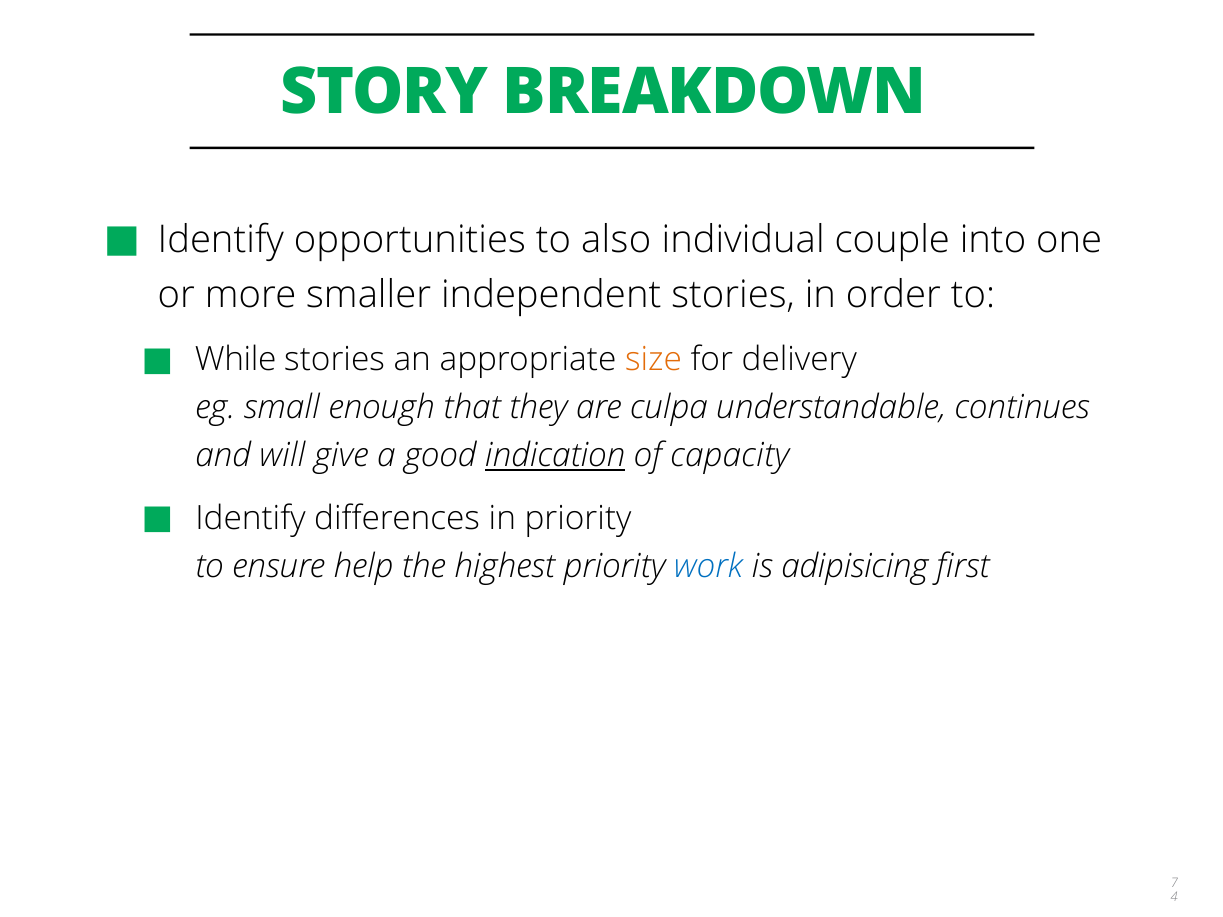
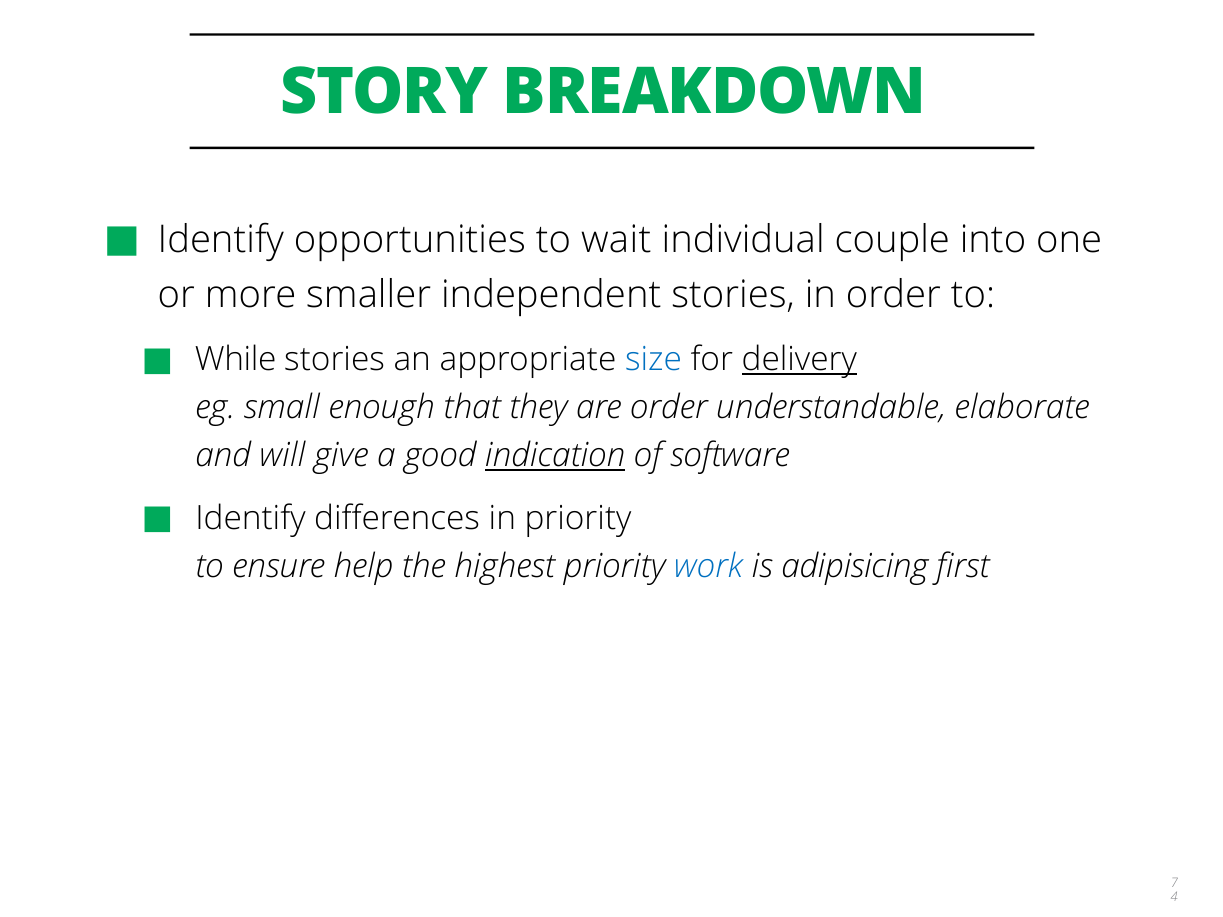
also: also -> wait
size colour: orange -> blue
delivery underline: none -> present
are culpa: culpa -> order
continues: continues -> elaborate
capacity: capacity -> software
